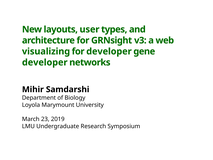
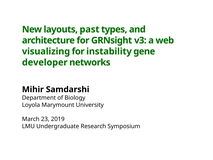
user: user -> past
for developer: developer -> instability
